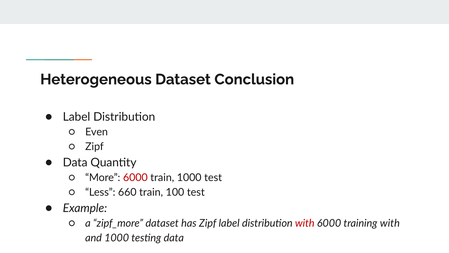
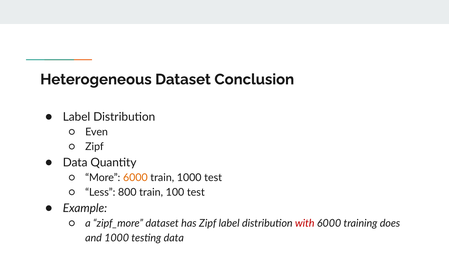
6000 at (135, 177) colour: red -> orange
660: 660 -> 800
training with: with -> does
